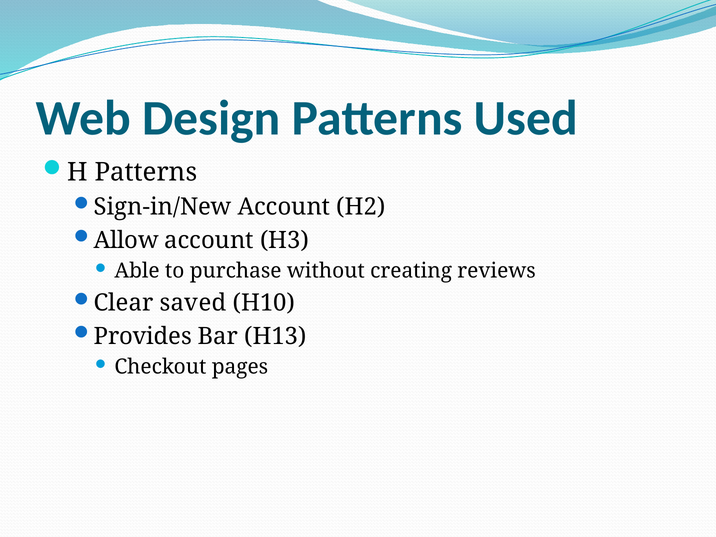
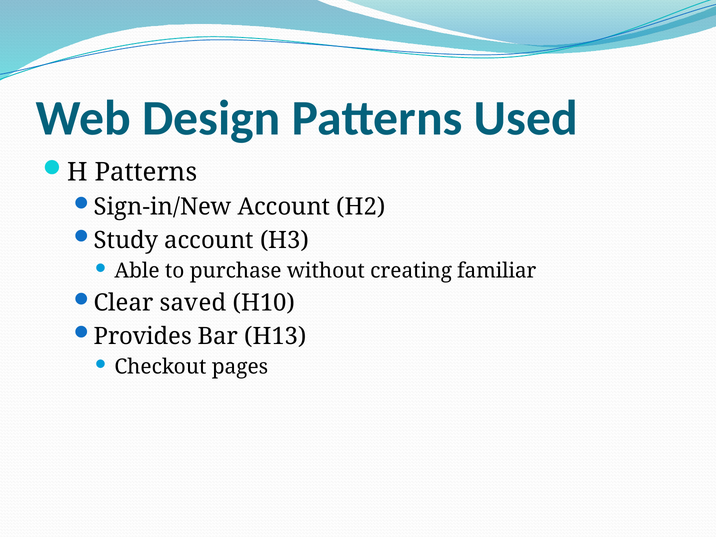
Allow: Allow -> Study
reviews: reviews -> familiar
